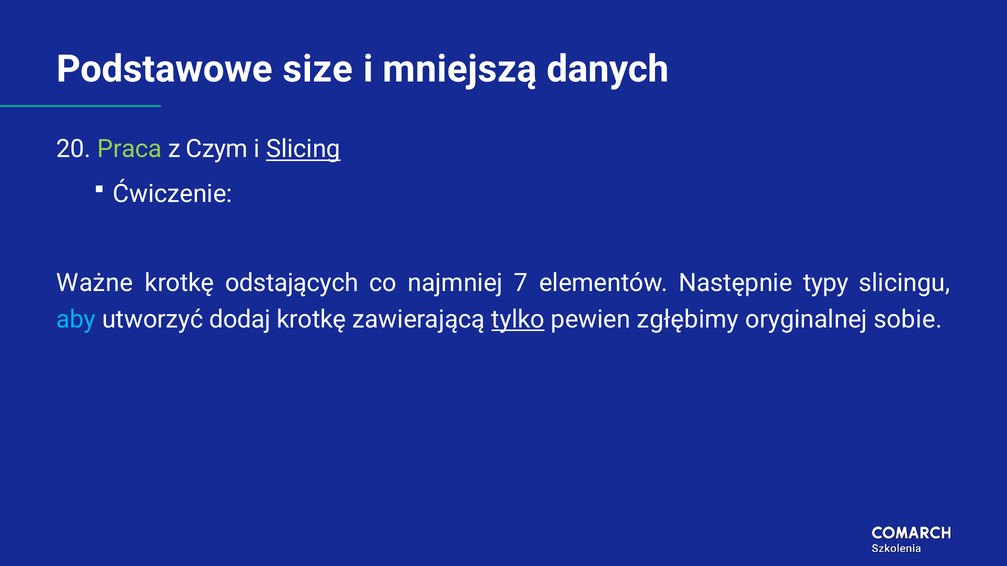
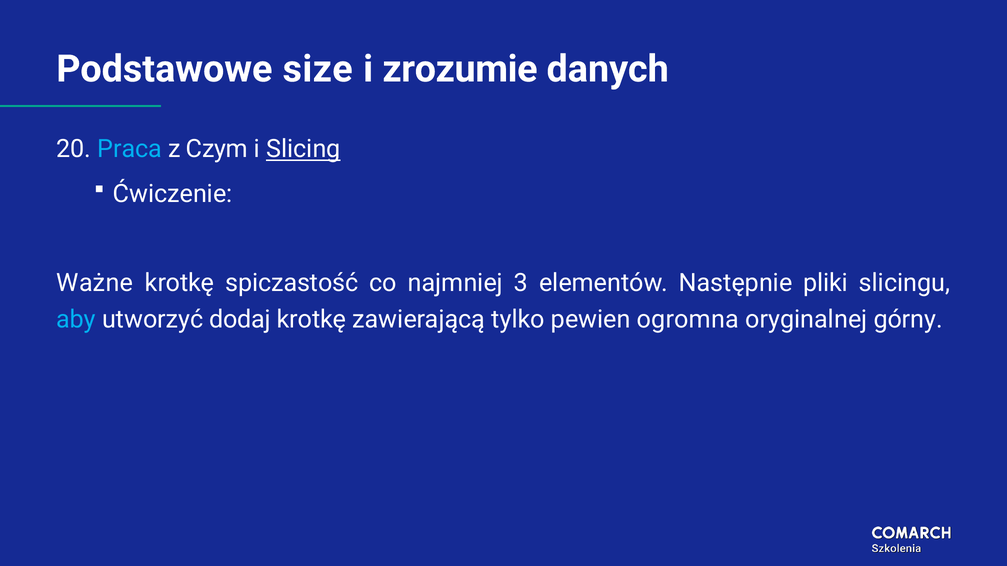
mniejszą: mniejszą -> zrozumie
Praca colour: light green -> light blue
odstających: odstających -> spiczastość
7: 7 -> 3
typy: typy -> pliki
tylko underline: present -> none
zgłębimy: zgłębimy -> ogromna
sobie: sobie -> górny
